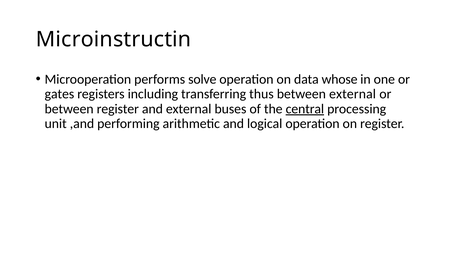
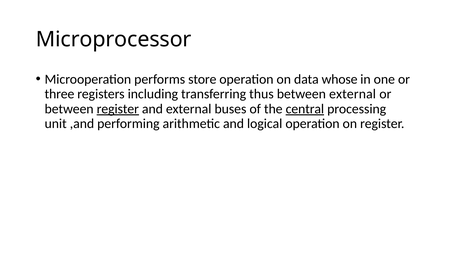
Microinstructin: Microinstructin -> Microprocessor
solve: solve -> store
gates: gates -> three
register at (118, 109) underline: none -> present
